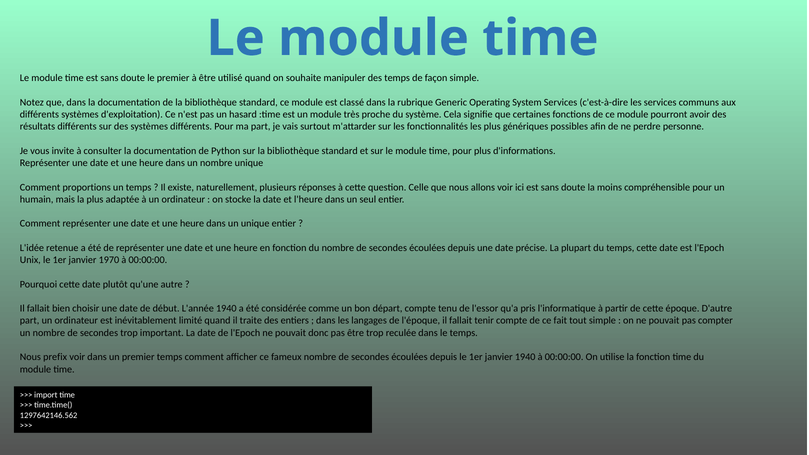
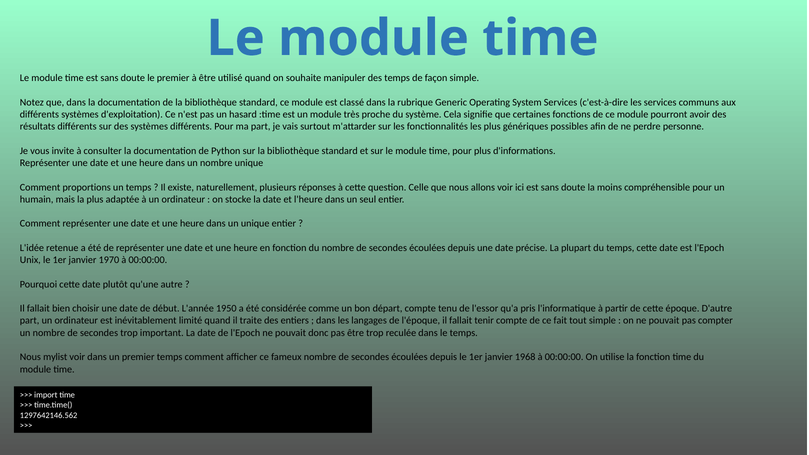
L'année 1940: 1940 -> 1950
prefix: prefix -> mylist
janvier 1940: 1940 -> 1968
